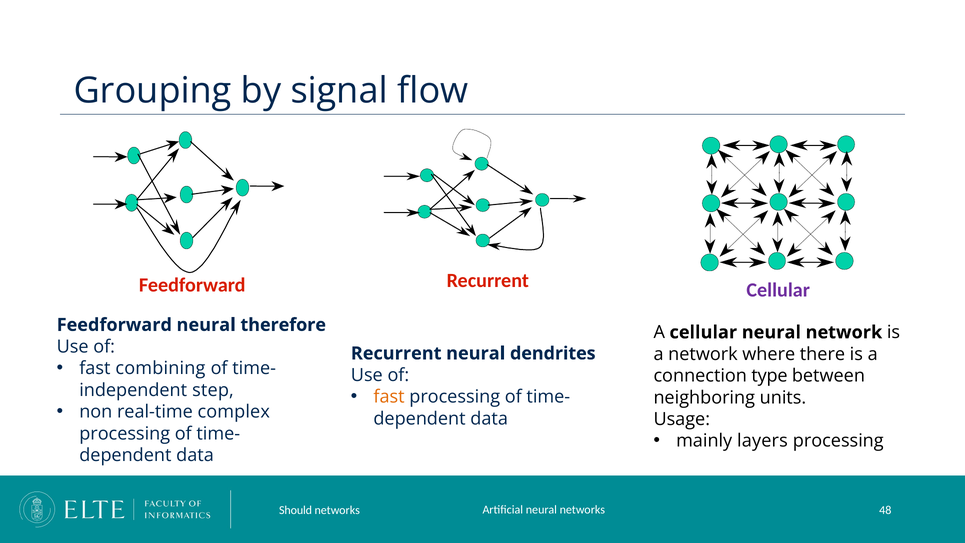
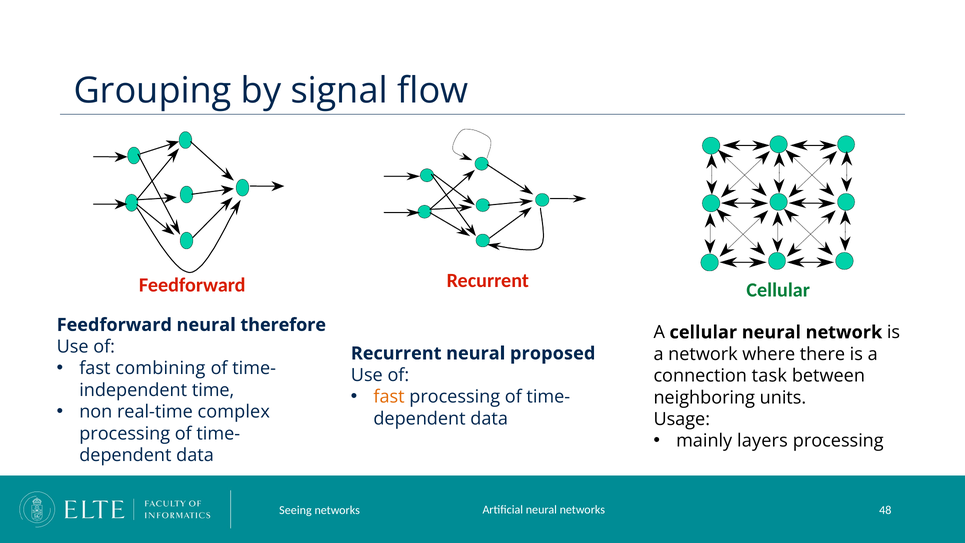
Cellular at (778, 290) colour: purple -> green
dendrites: dendrites -> proposed
type: type -> task
step: step -> time
Should: Should -> Seeing
